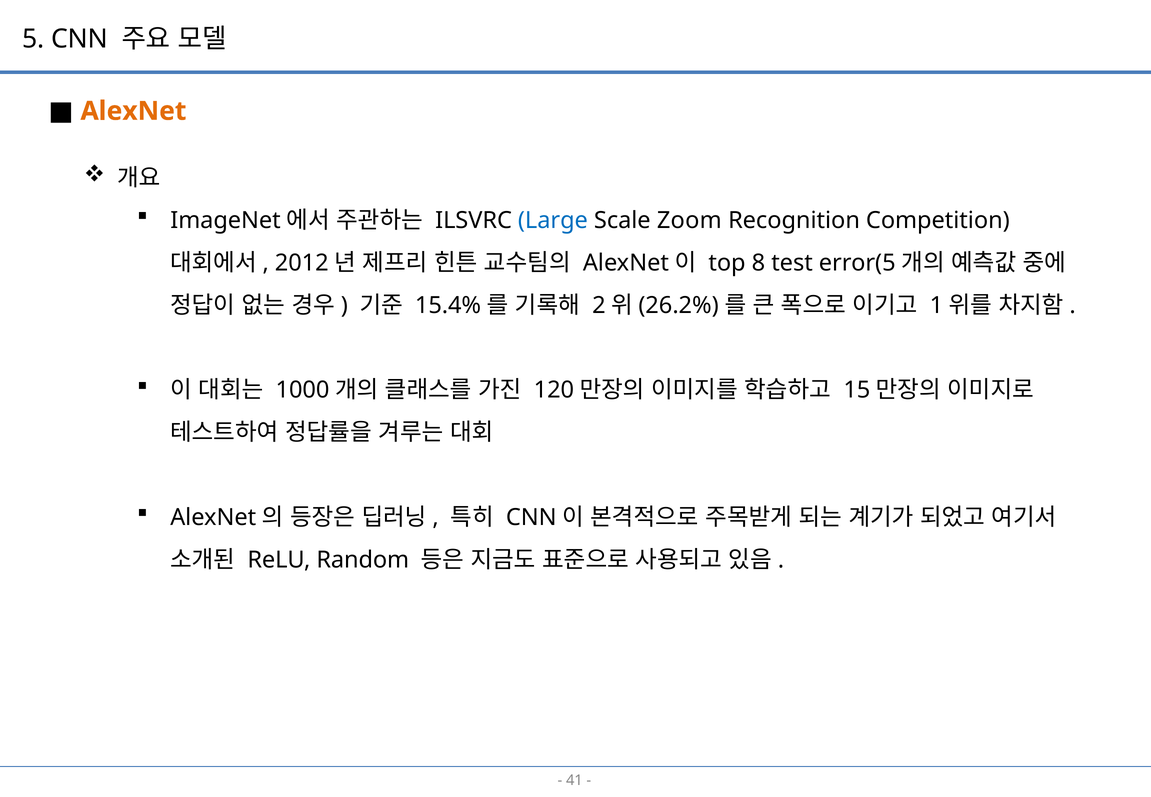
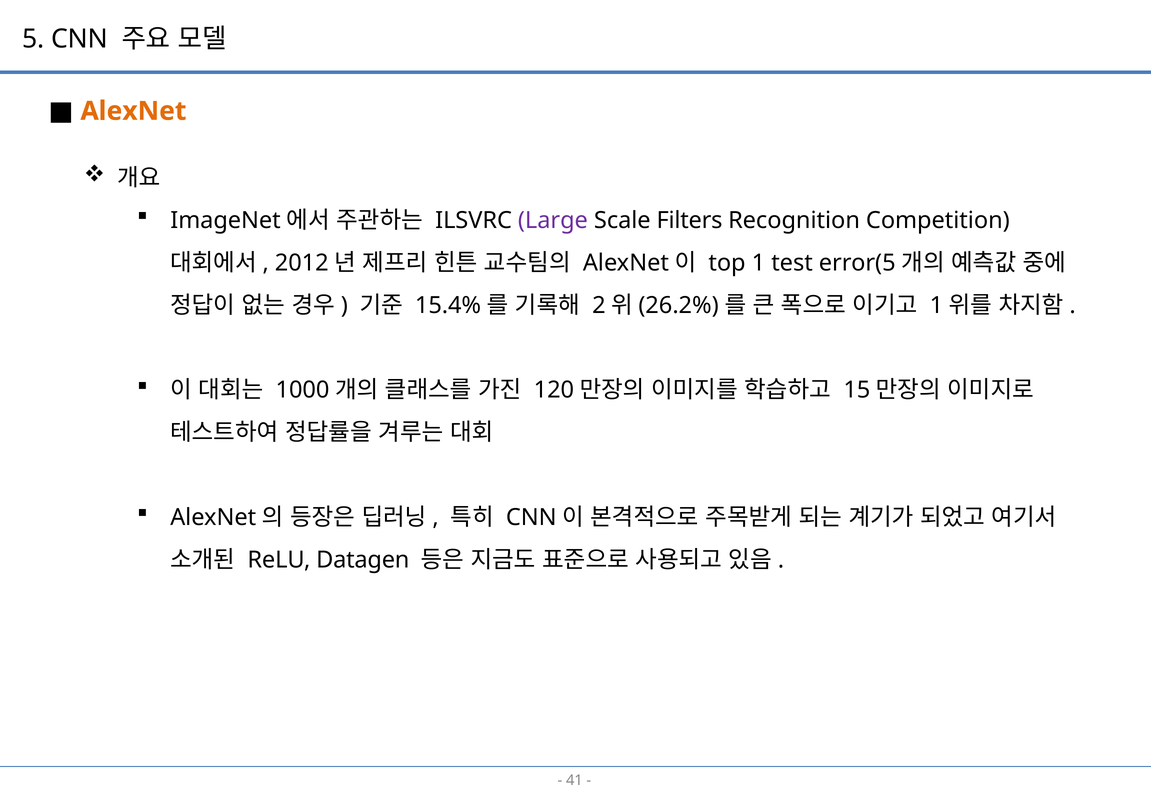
Large colour: blue -> purple
Zoom: Zoom -> Filters
8: 8 -> 1
Random: Random -> Datagen
